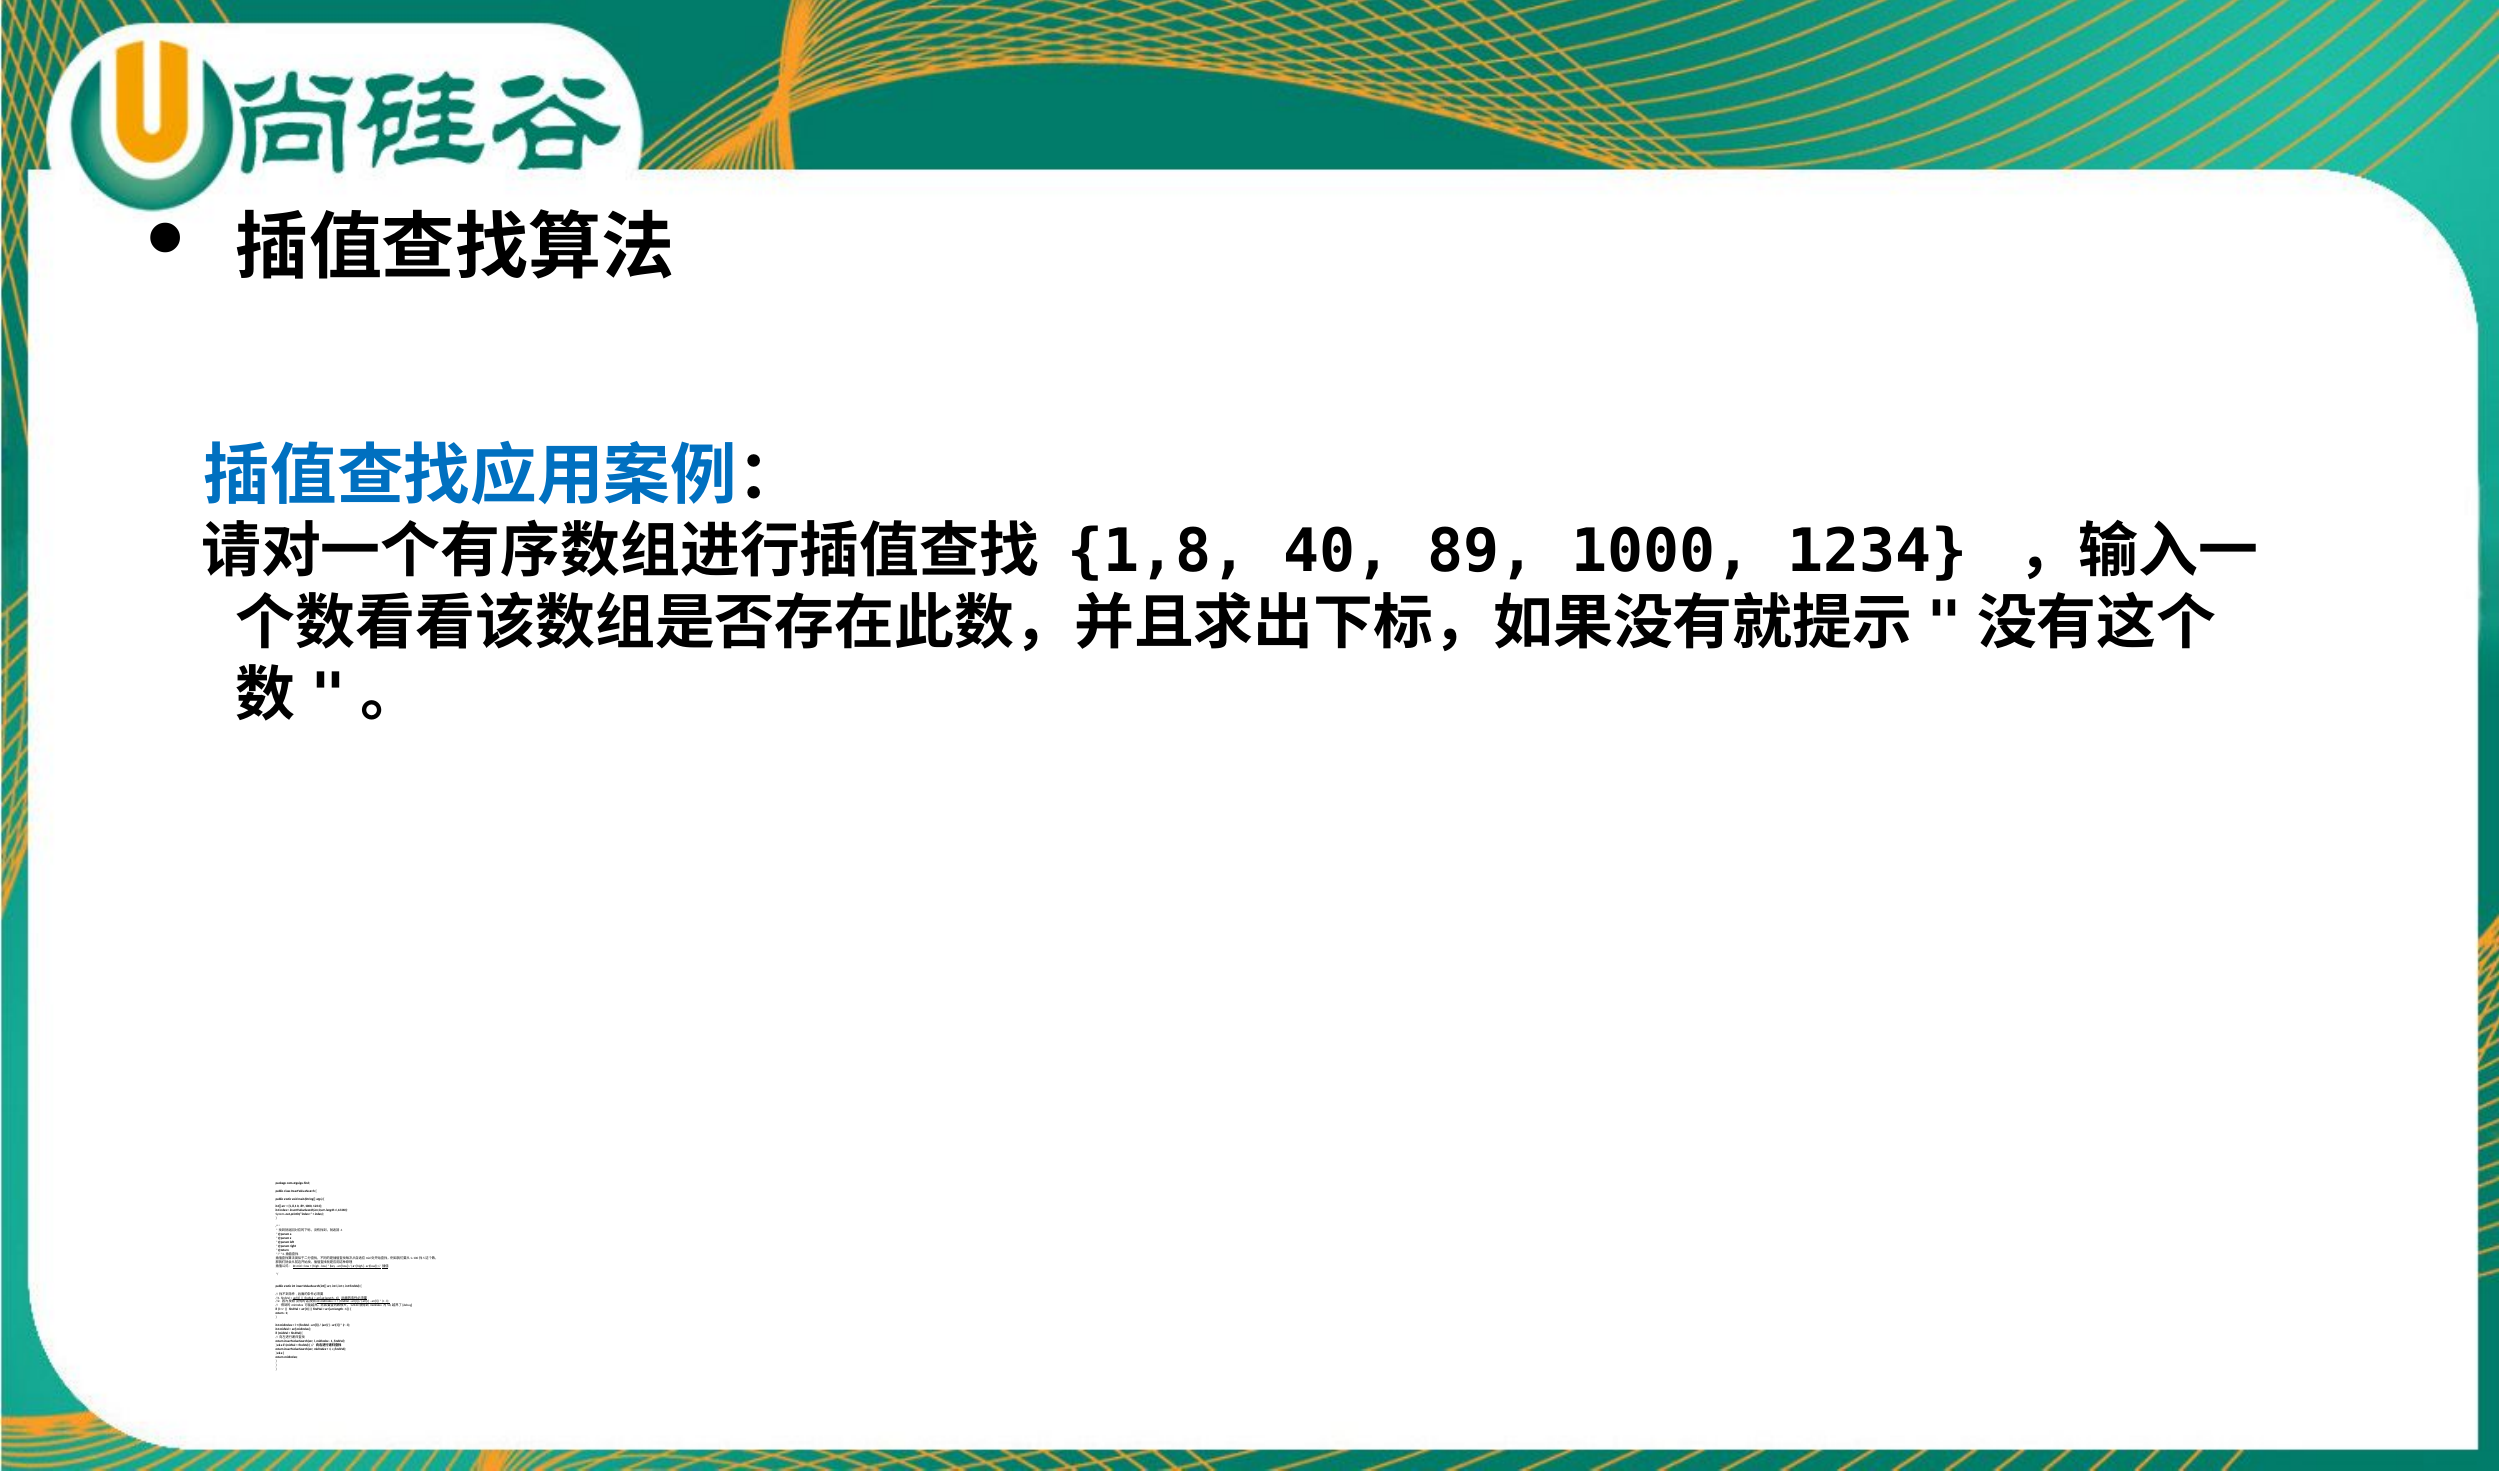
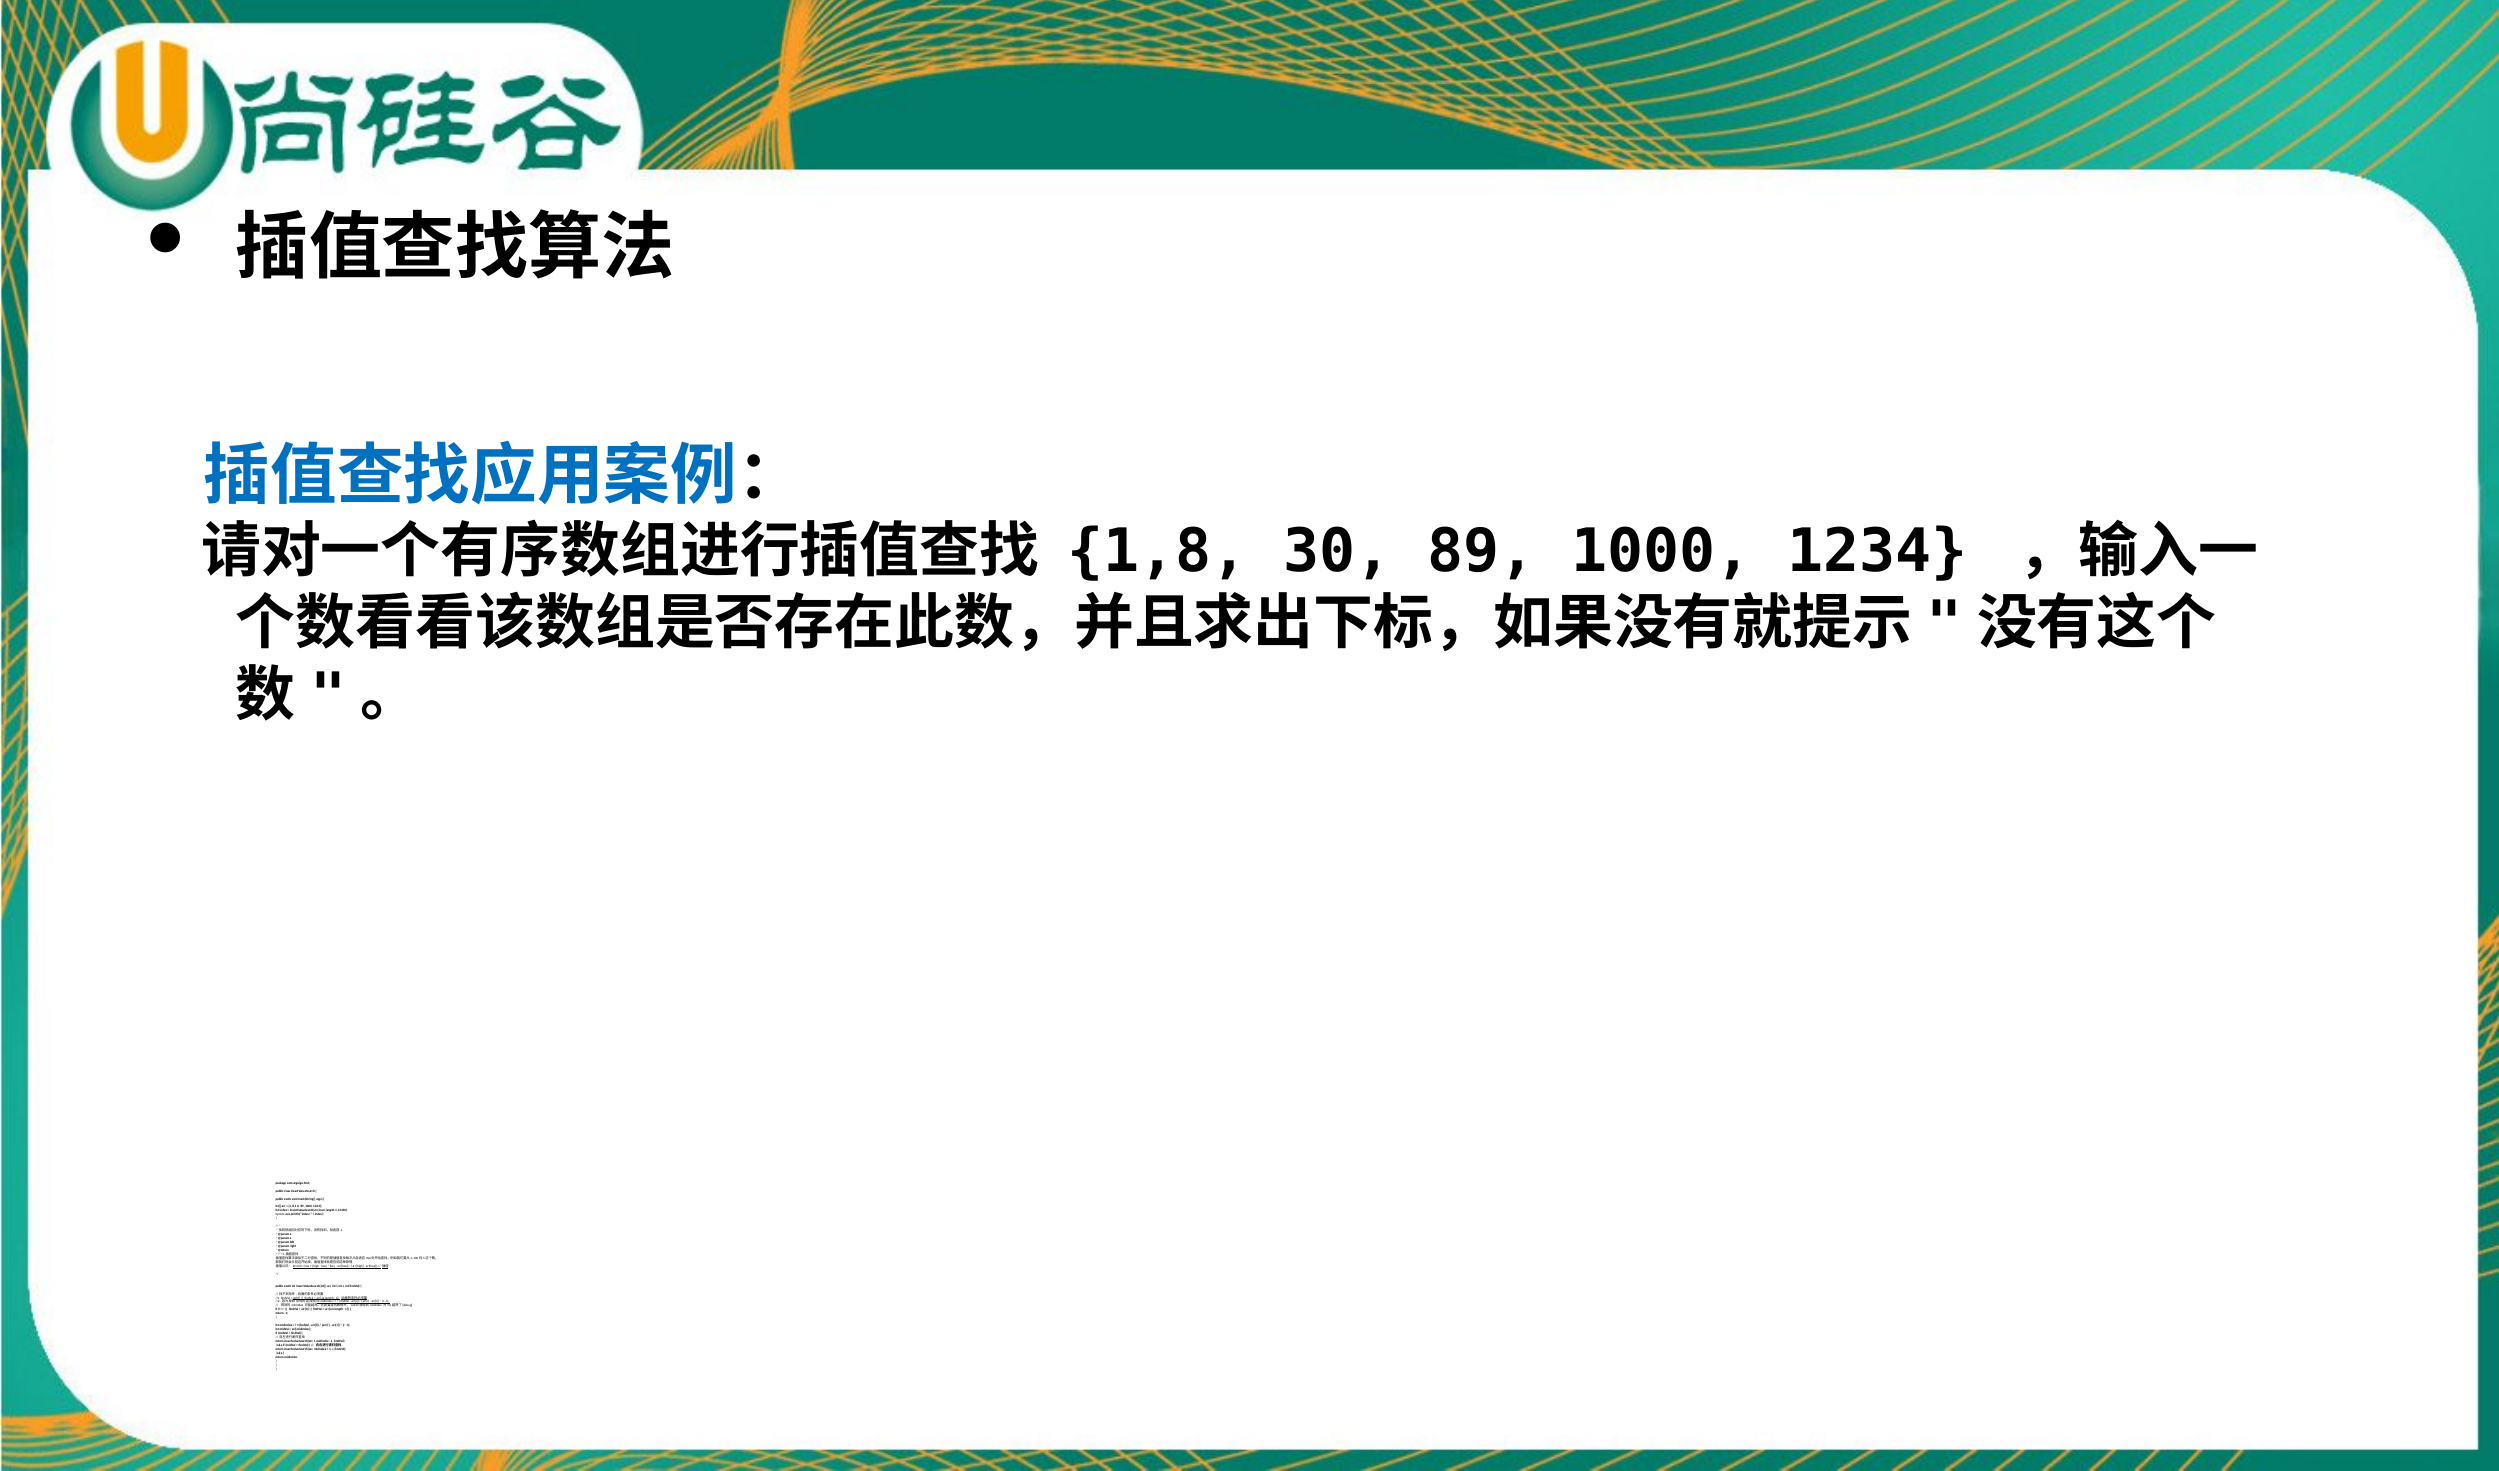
40: 40 -> 30
